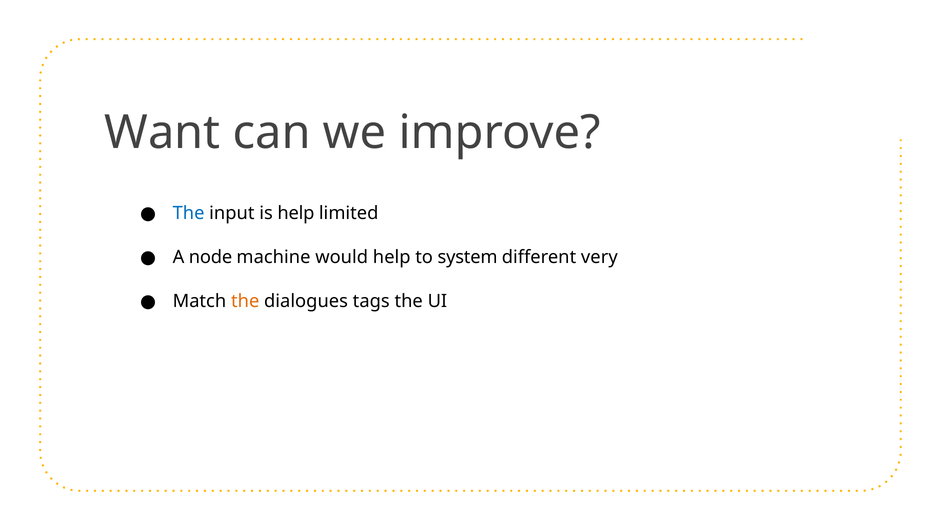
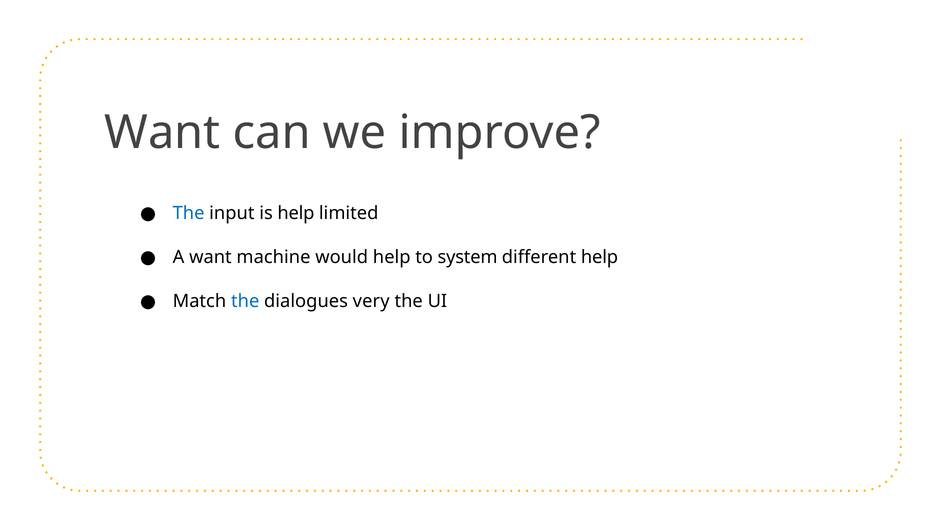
A node: node -> want
different very: very -> help
the at (245, 301) colour: orange -> blue
tags: tags -> very
